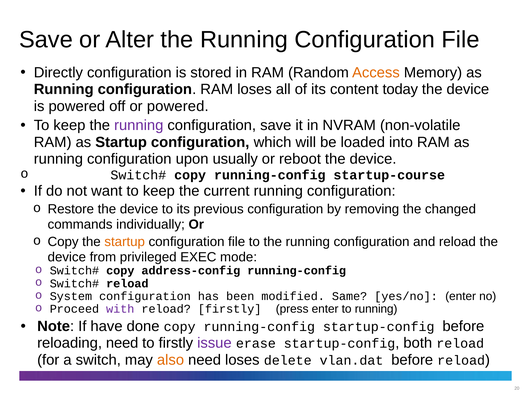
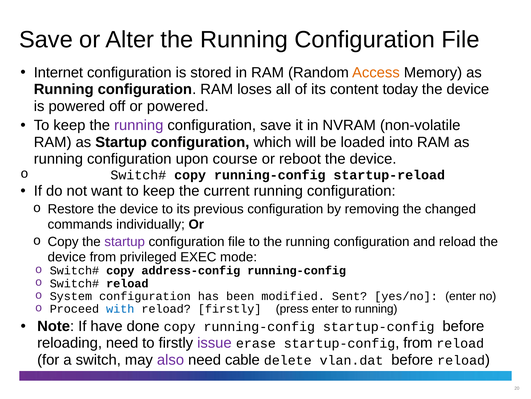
Directly: Directly -> Internet
usually: usually -> course
startup-course: startup-course -> startup-reload
startup at (125, 241) colour: orange -> purple
Same: Same -> Sent
with colour: purple -> blue
both at (418, 342): both -> from
also colour: orange -> purple
need loses: loses -> cable
